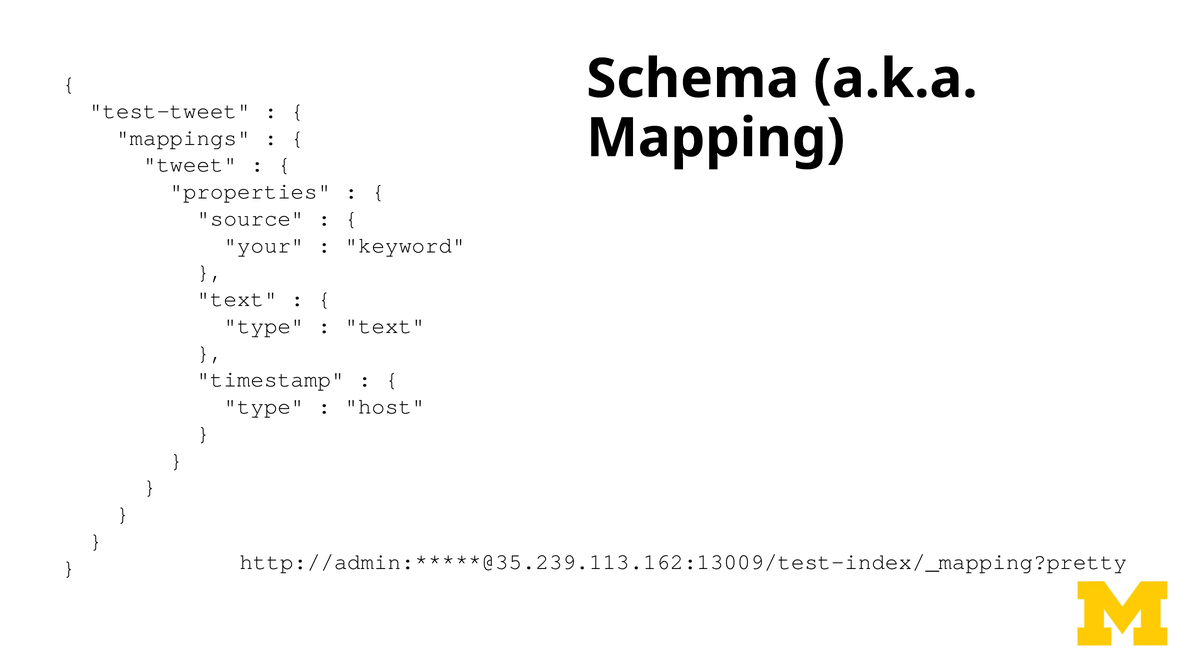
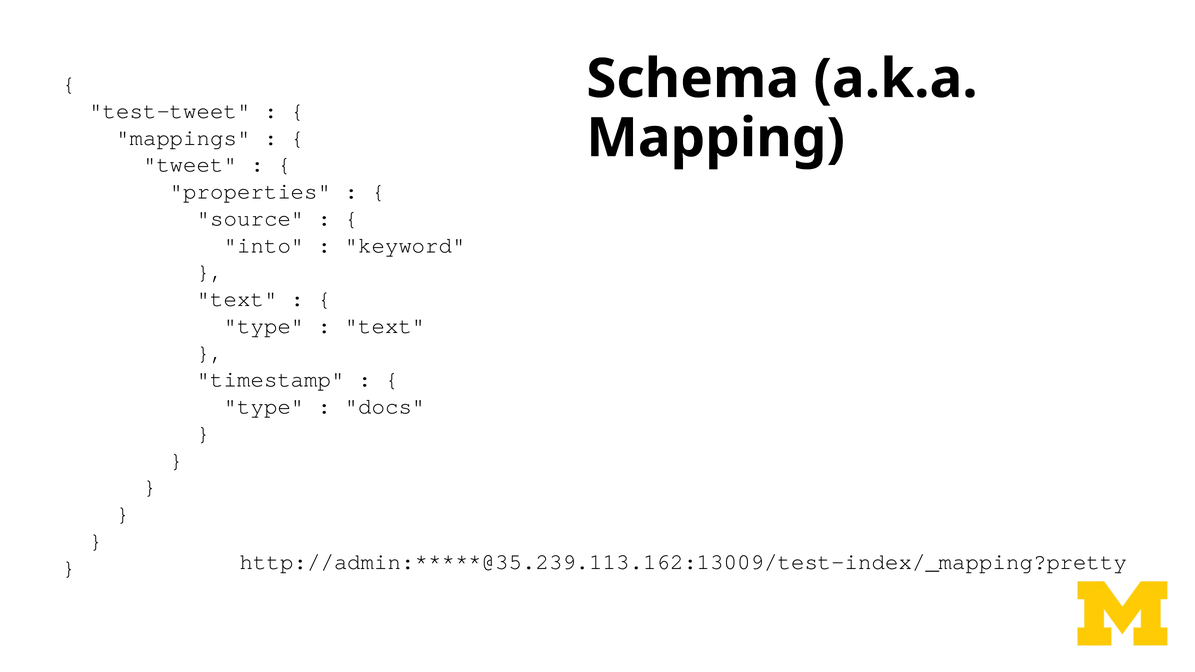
your: your -> into
host: host -> docs
